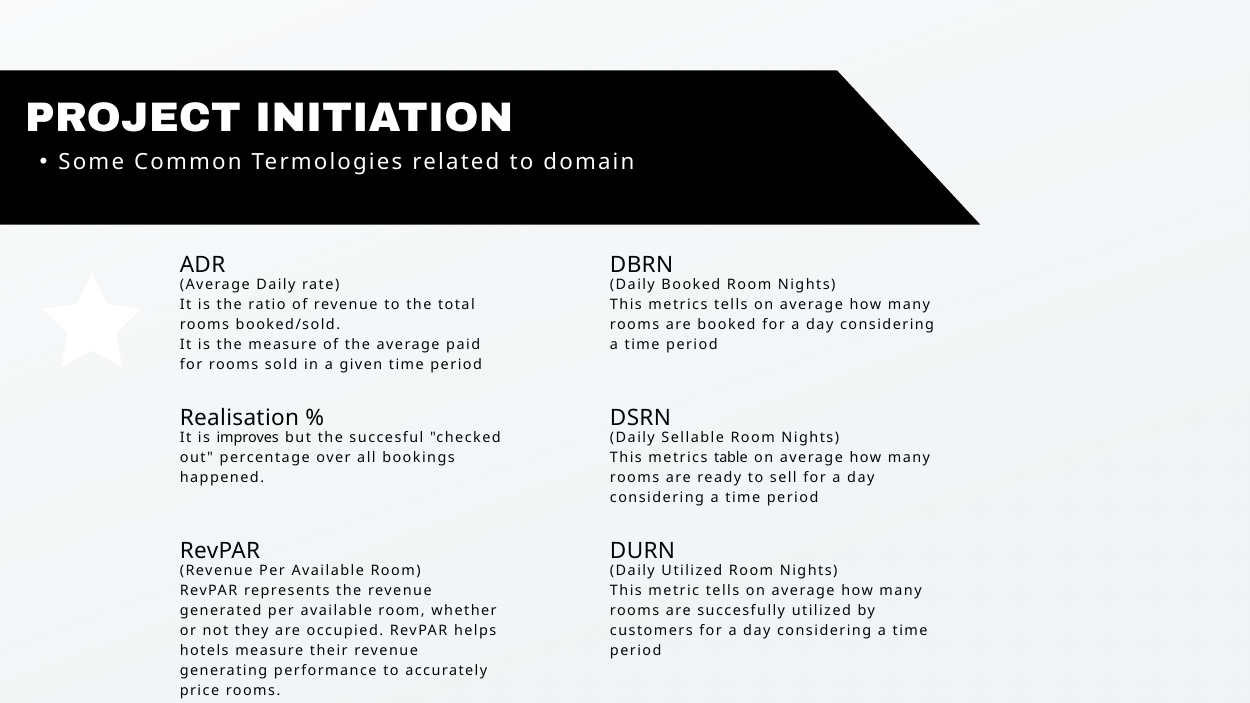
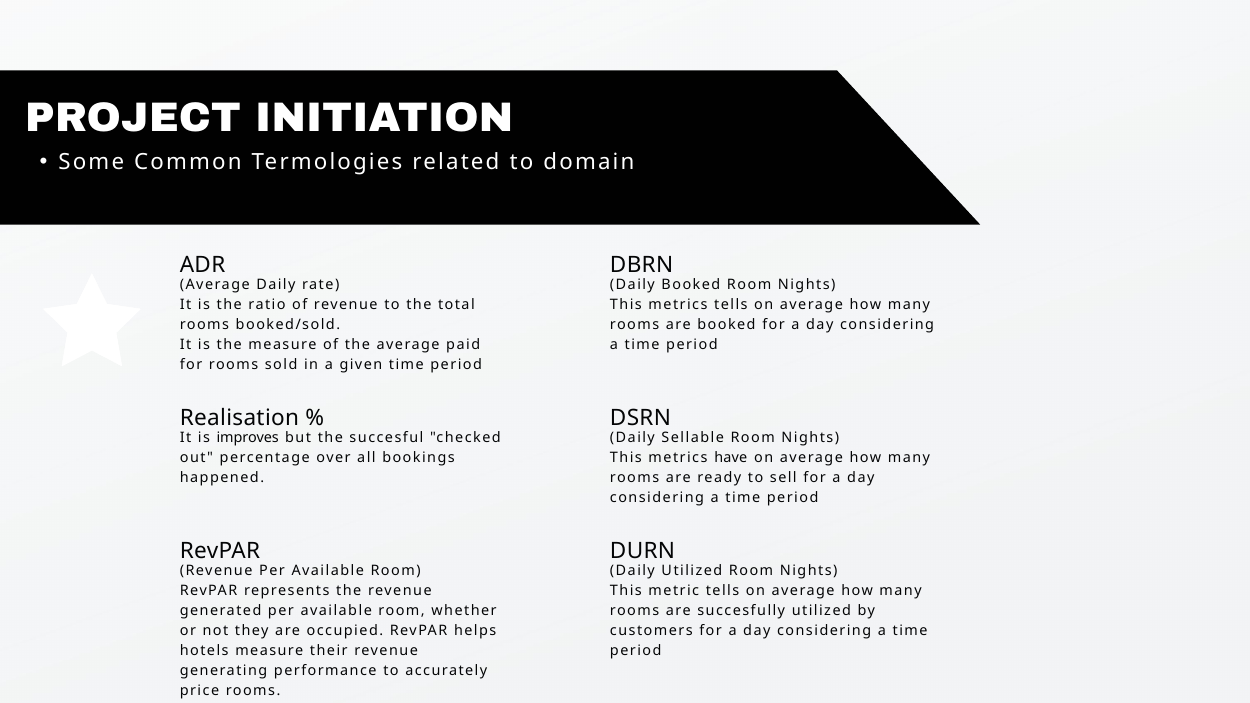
table: table -> have
